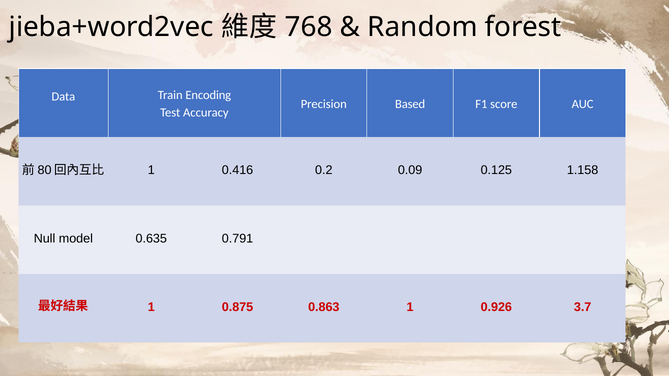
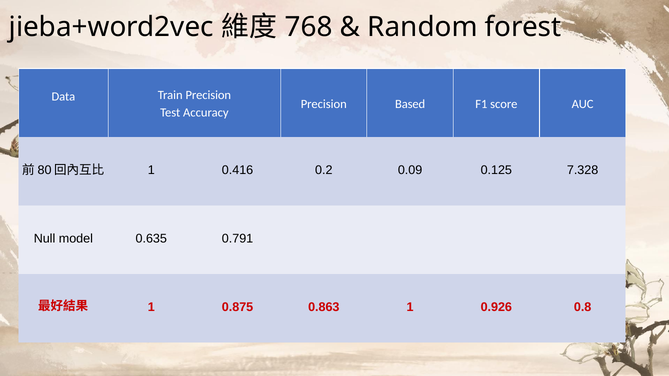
Train Encoding: Encoding -> Precision
1.158: 1.158 -> 7.328
3.7: 3.7 -> 0.8
